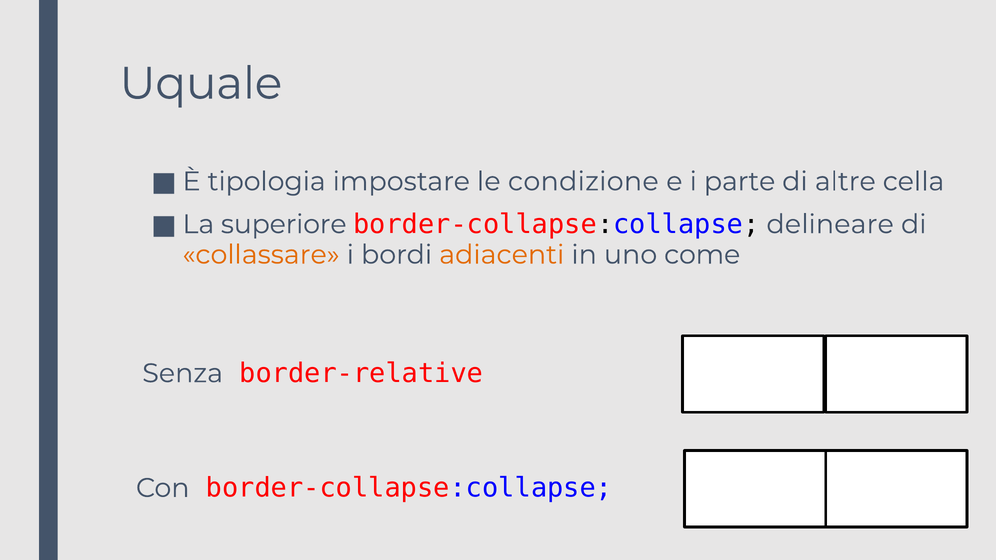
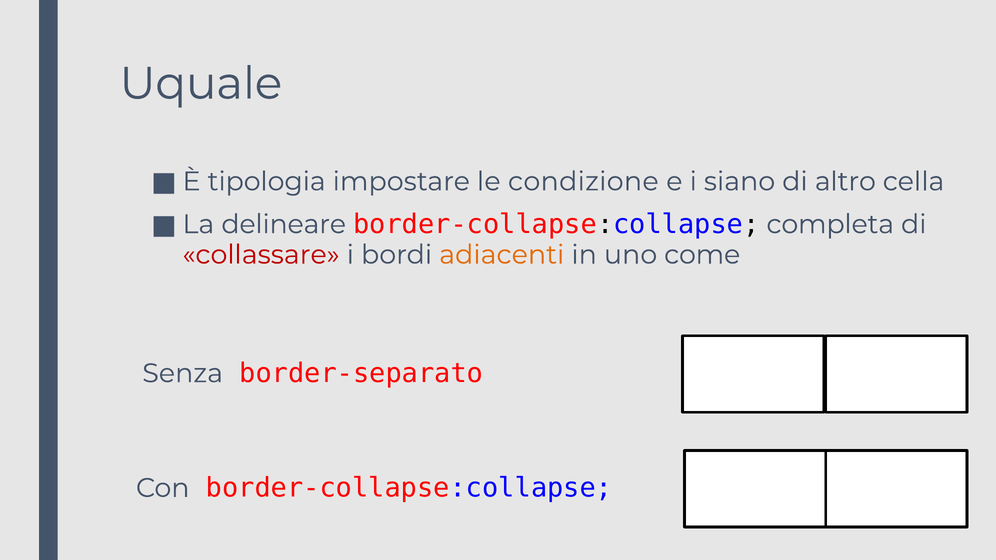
parte: parte -> siano
altre: altre -> altro
superiore: superiore -> delineare
delineare: delineare -> completa
collassare colour: orange -> red
border-relative: border-relative -> border-separato
